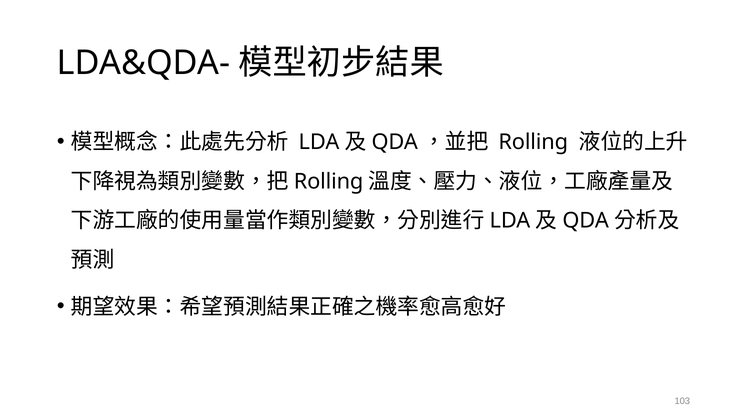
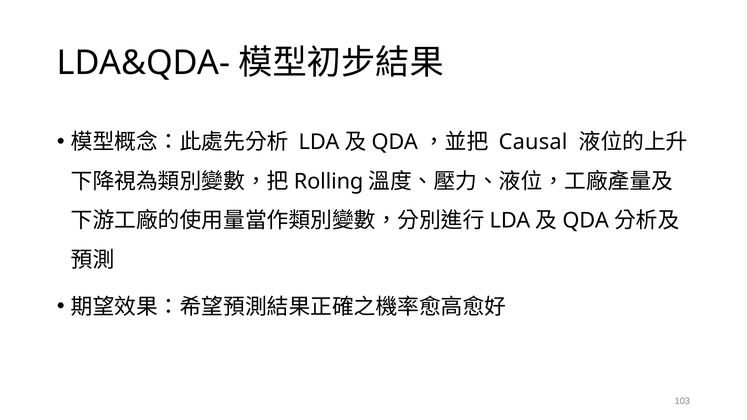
Rolling at (533, 142): Rolling -> Causal
